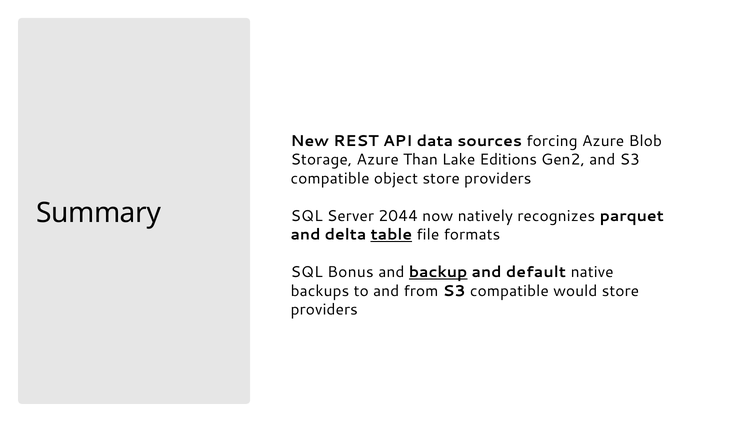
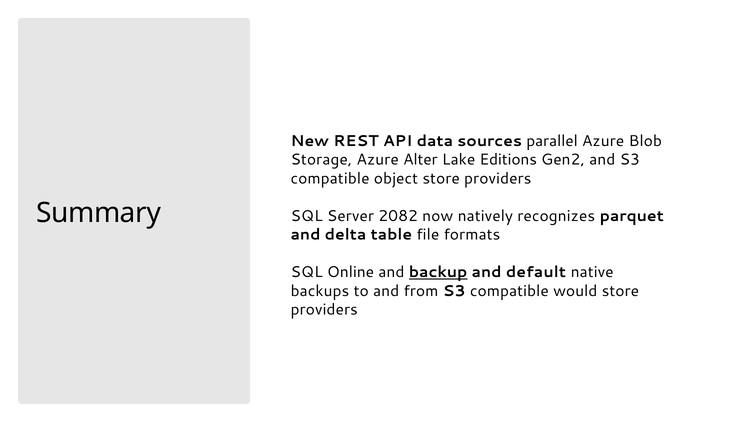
forcing: forcing -> parallel
Than: Than -> Alter
2044: 2044 -> 2082
table underline: present -> none
Bonus: Bonus -> Online
